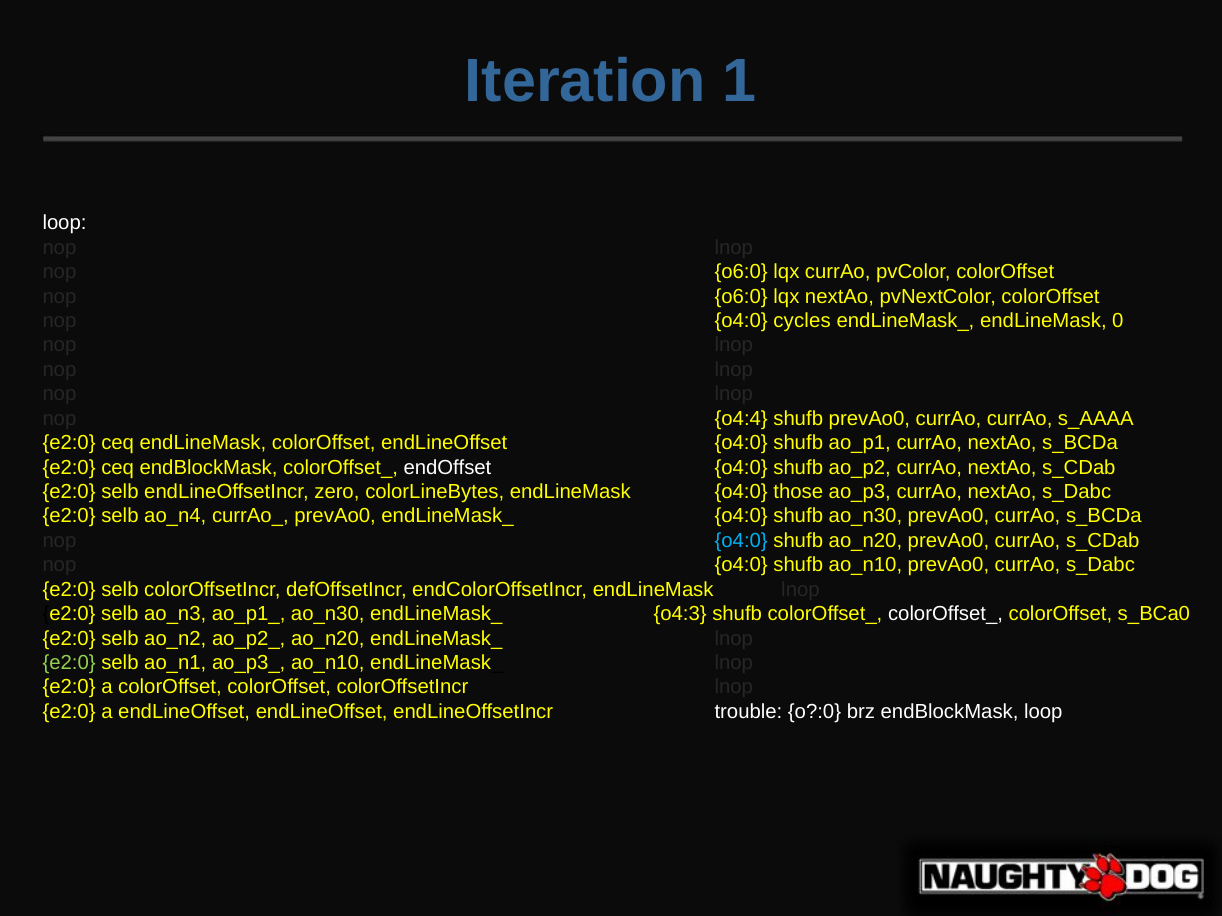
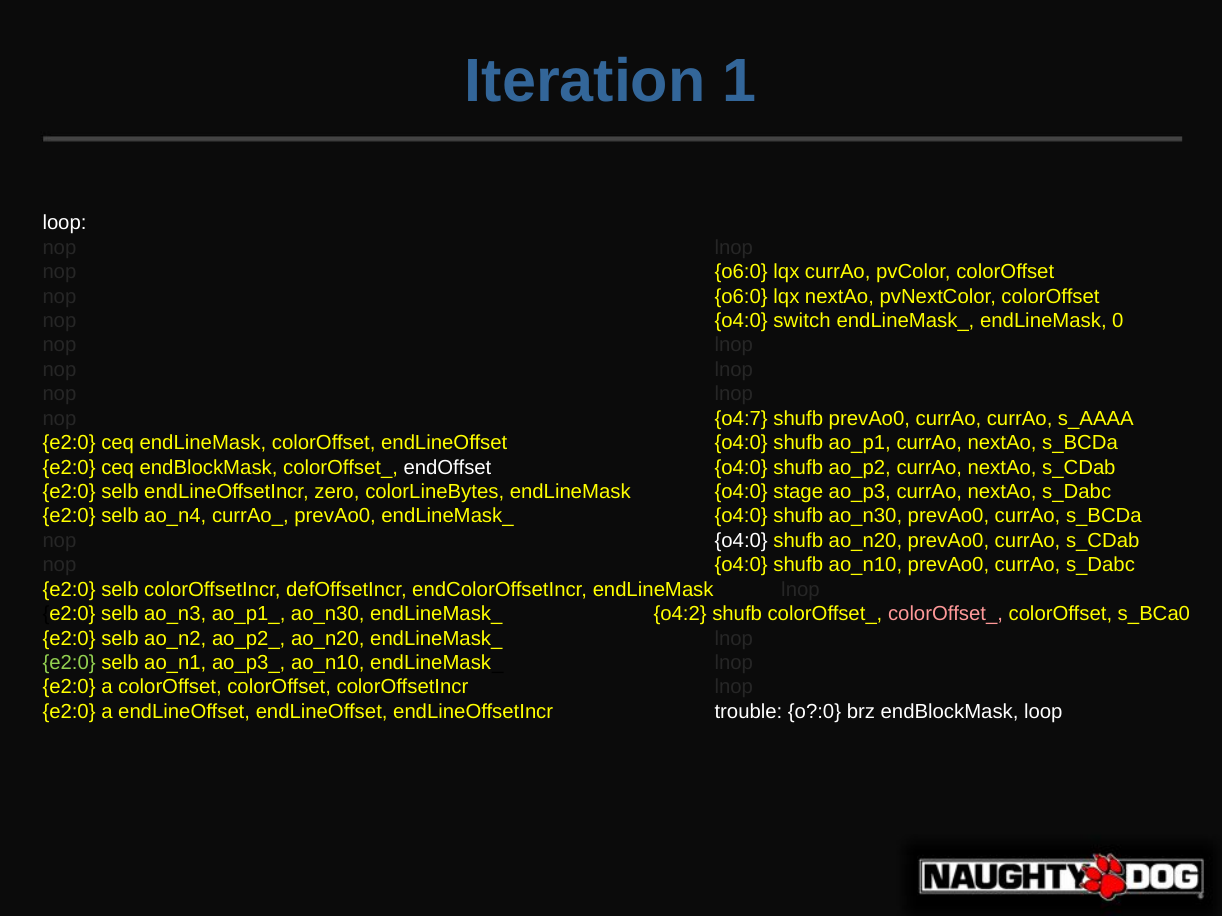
cycles: cycles -> switch
o4:4: o4:4 -> o4:7
those: those -> stage
o4:0 at (741, 541) colour: light blue -> white
o4:3: o4:3 -> o4:2
colorOffset_ at (946, 614) colour: white -> pink
